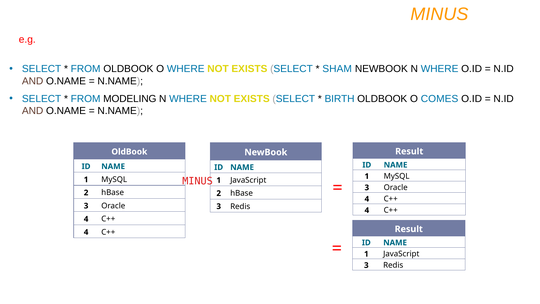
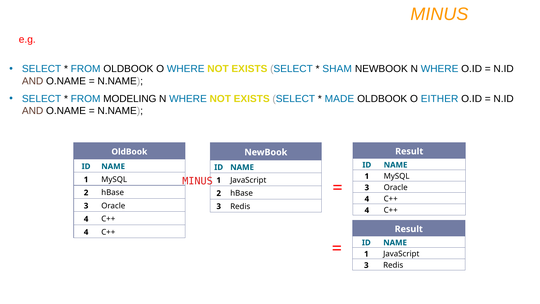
BIRTH: BIRTH -> MADE
COMES: COMES -> EITHER
